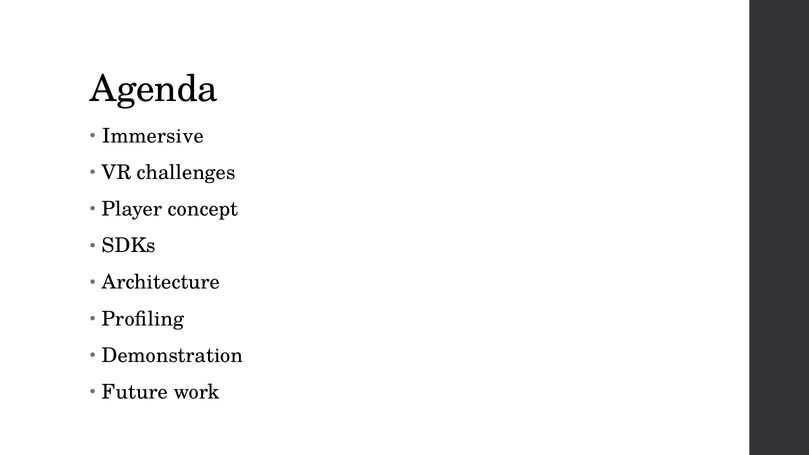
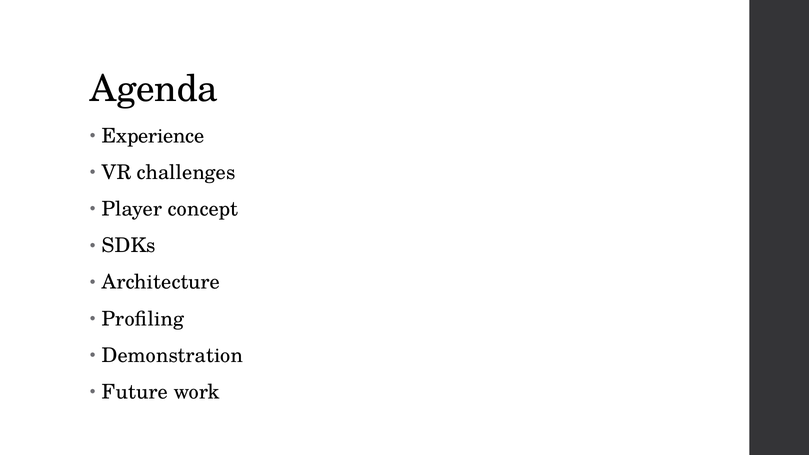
Immersive: Immersive -> Experience
